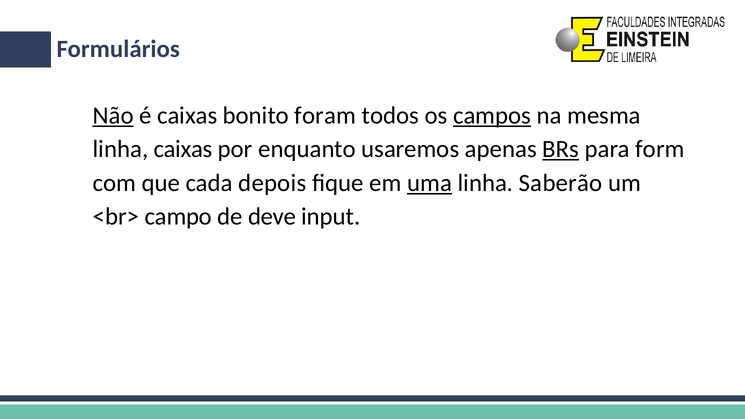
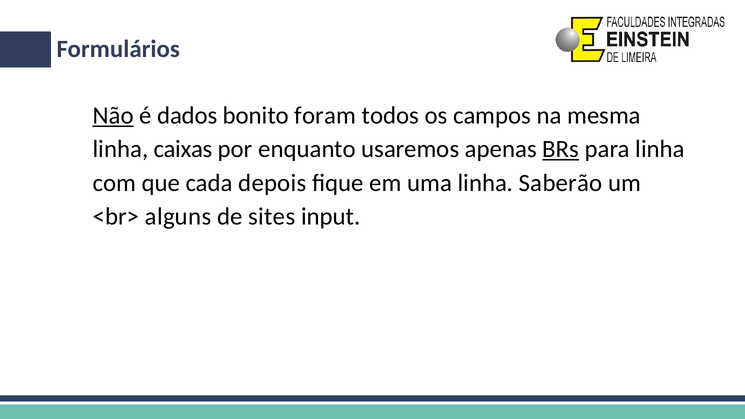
é caixas: caixas -> dados
campos underline: present -> none
para form: form -> linha
uma underline: present -> none
campo: campo -> alguns
deve: deve -> sites
